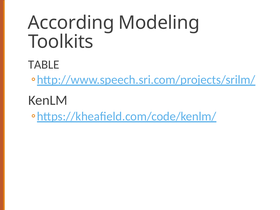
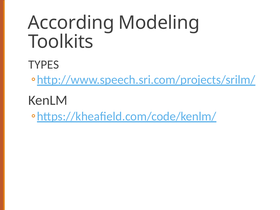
TABLE: TABLE -> TYPES
